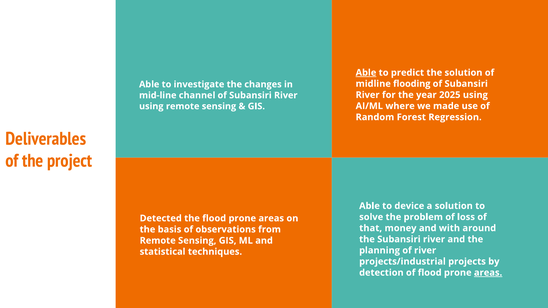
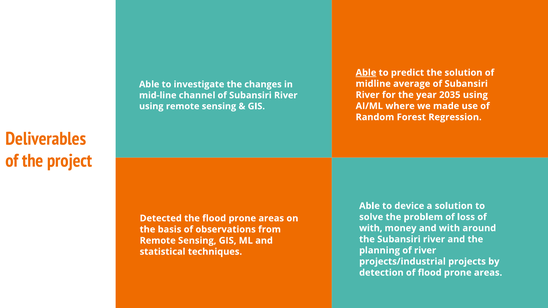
flooding: flooding -> average
2025: 2025 -> 2035
that at (371, 228): that -> with
areas at (488, 273) underline: present -> none
